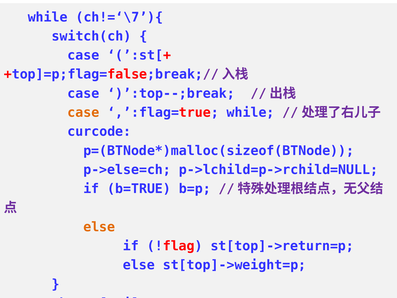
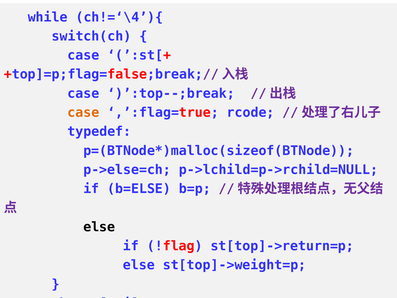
ch!=‘\7’){: ch!=‘\7’){ -> ch!=‘\4’){
,’:flag=true while: while -> rcode
curcode: curcode -> typedef
b=TRUE: b=TRUE -> b=ELSE
else at (99, 227) colour: orange -> black
